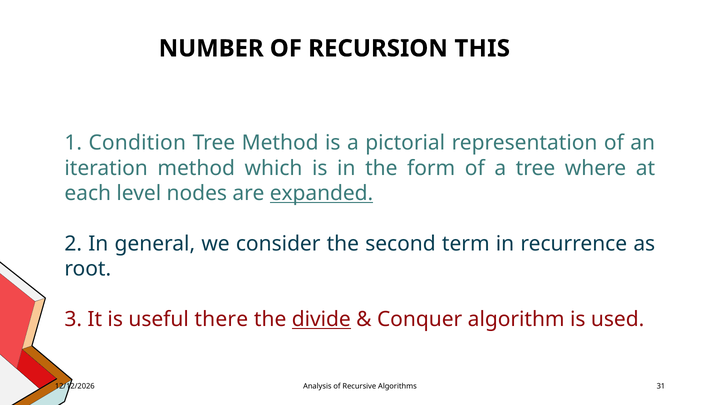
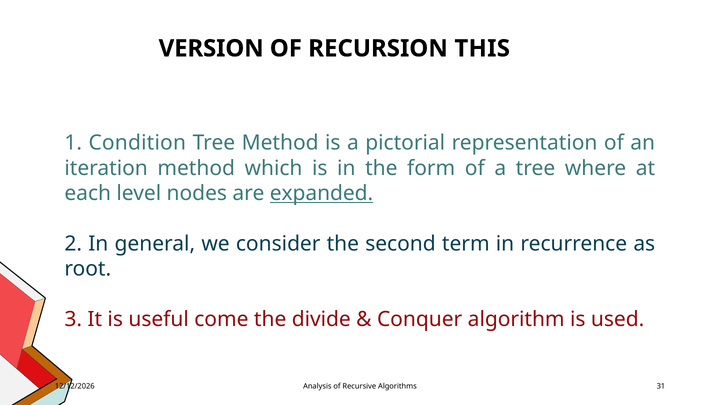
NUMBER: NUMBER -> VERSION
there: there -> come
divide underline: present -> none
